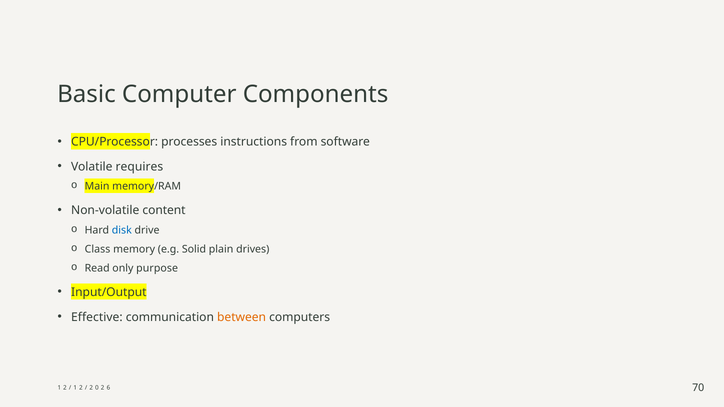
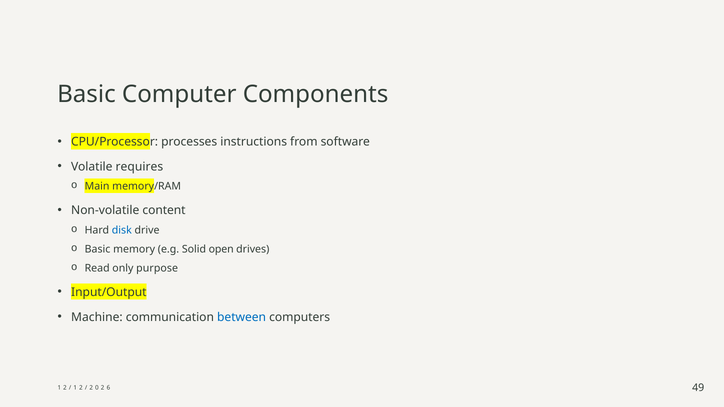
Class at (98, 249): Class -> Basic
plain: plain -> open
Effective: Effective -> Machine
between colour: orange -> blue
70: 70 -> 49
